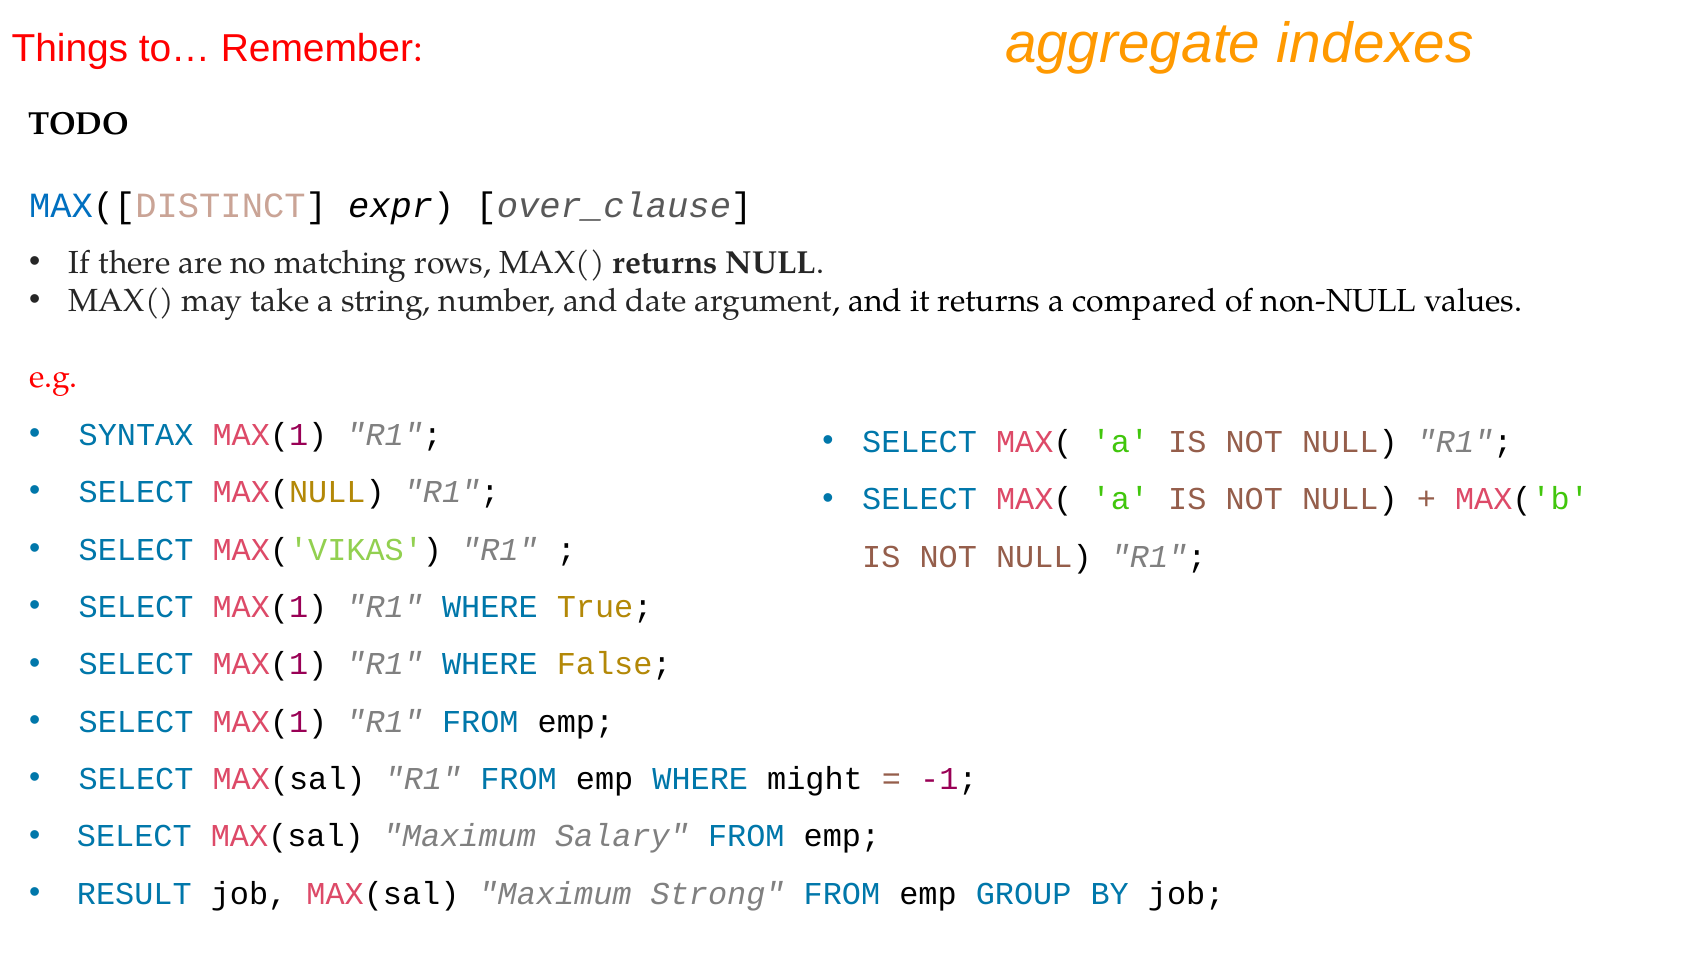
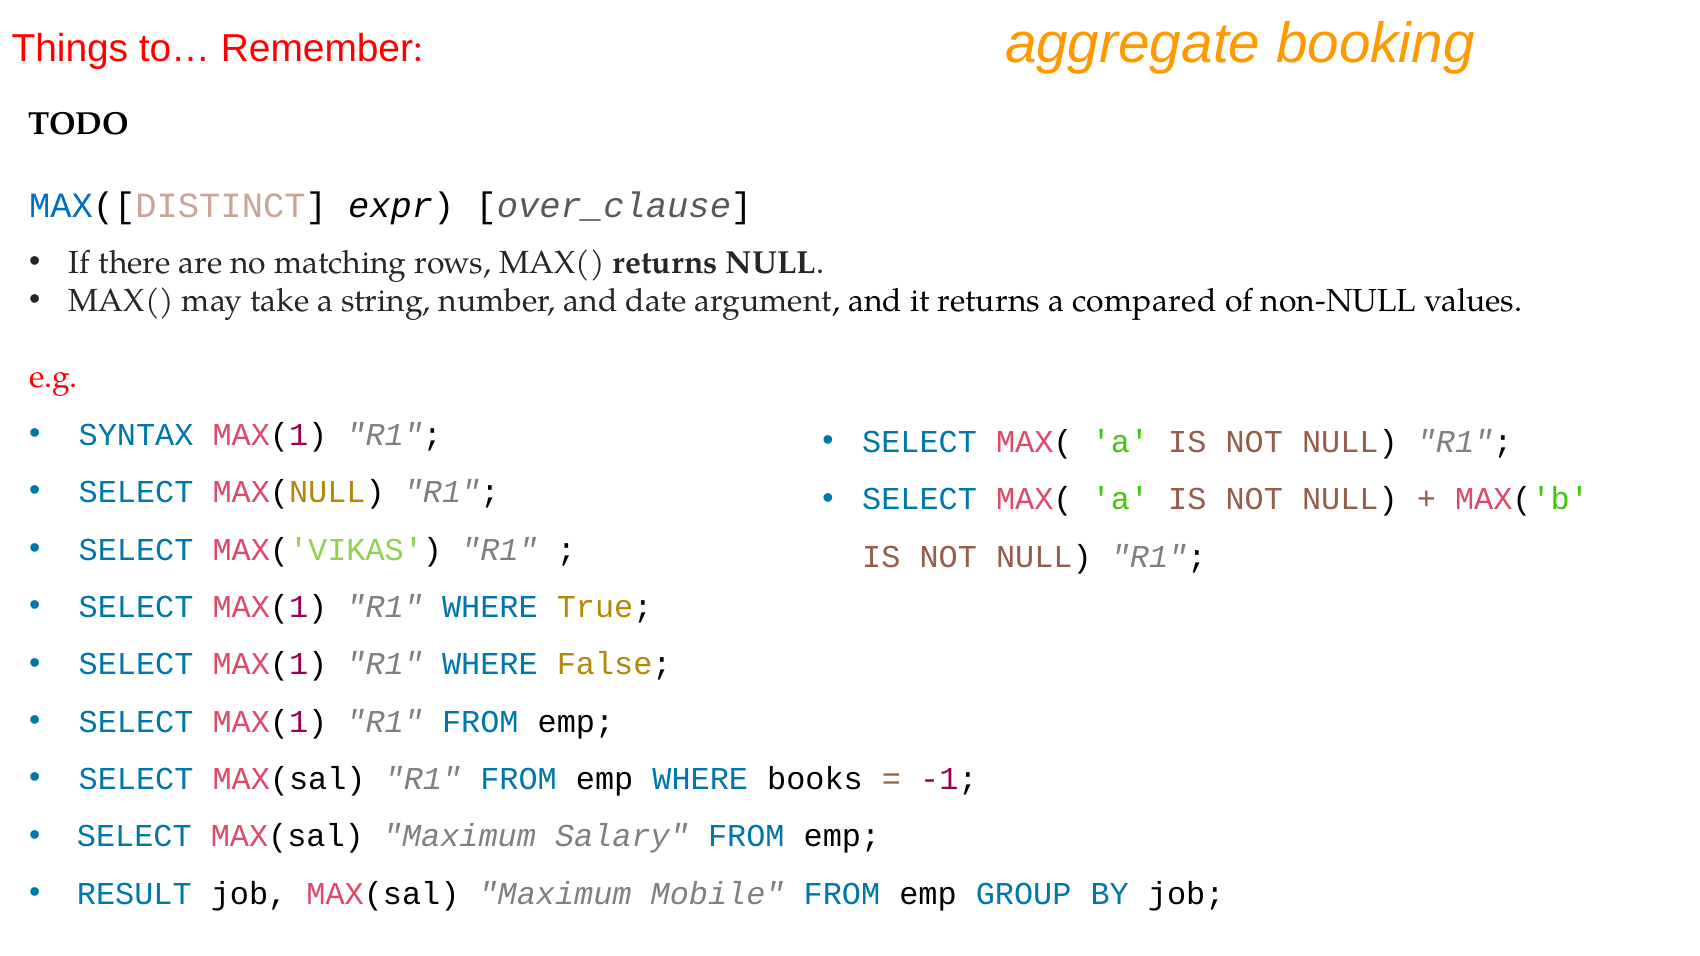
indexes: indexes -> booking
might: might -> books
Strong: Strong -> Mobile
